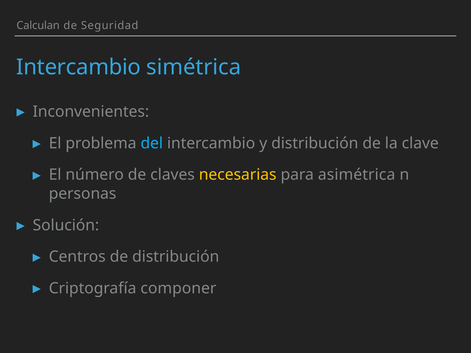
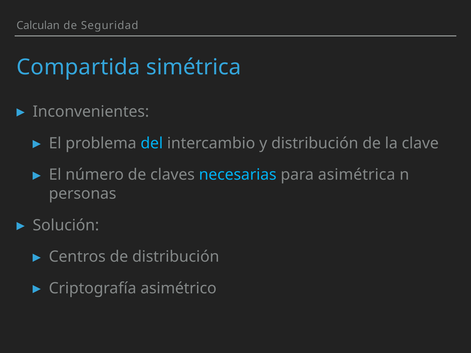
Intercambio at (79, 67): Intercambio -> Compartida
necesarias colour: yellow -> light blue
componer: componer -> asimétrico
